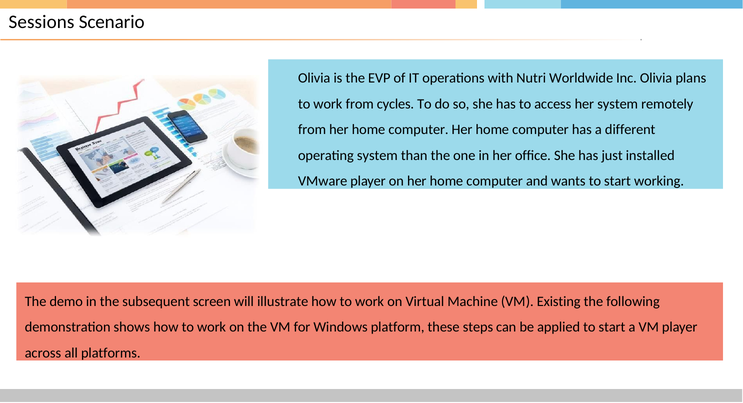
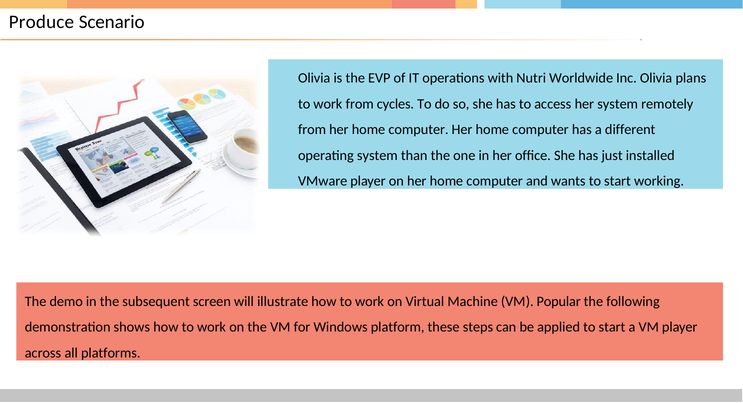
Sessions: Sessions -> Produce
Existing: Existing -> Popular
